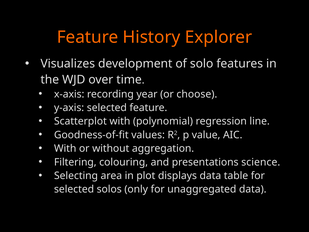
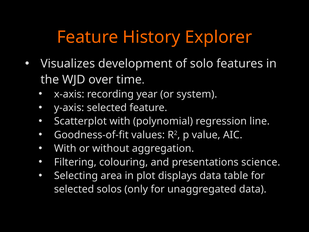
choose: choose -> system
